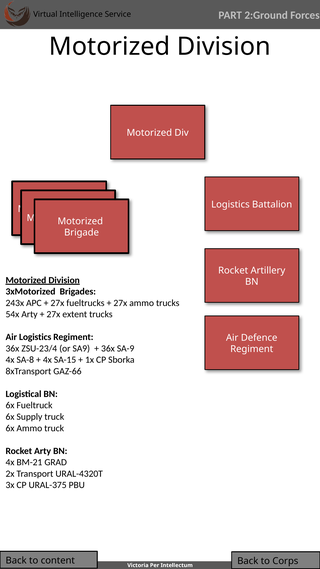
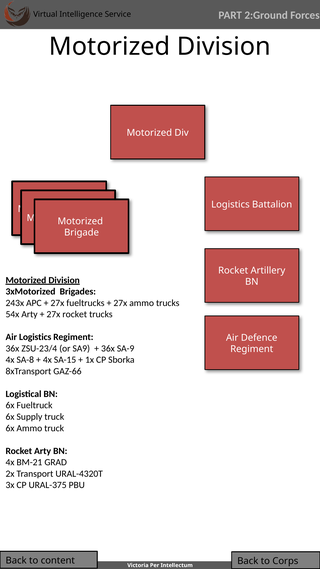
27x extent: extent -> rocket
